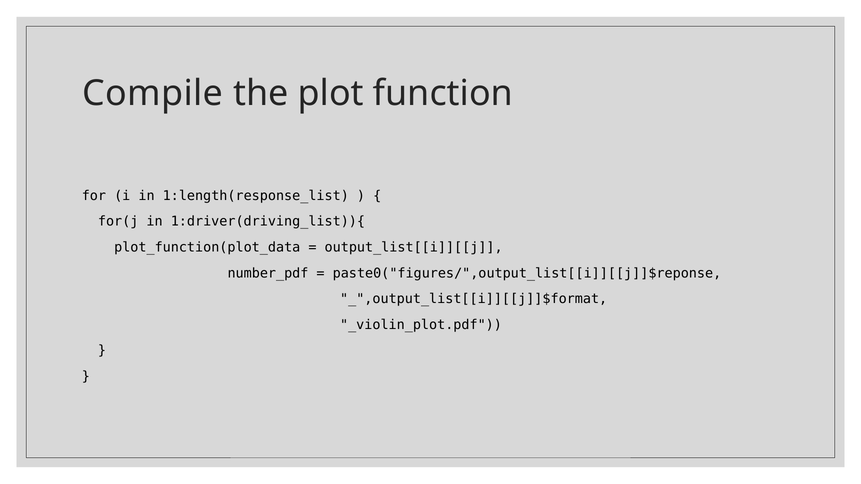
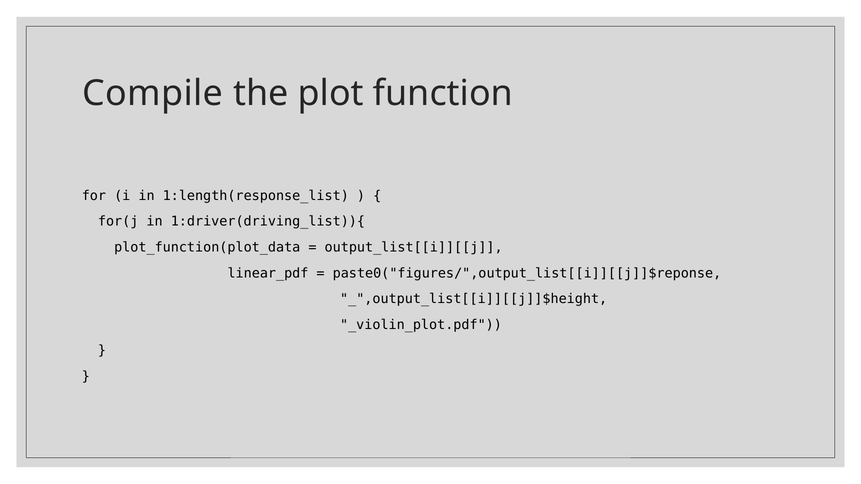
number_pdf: number_pdf -> linear_pdf
_",output_list[[i]][[j]]$format: _",output_list[[i]][[j]]$format -> _",output_list[[i]][[j]]$height
